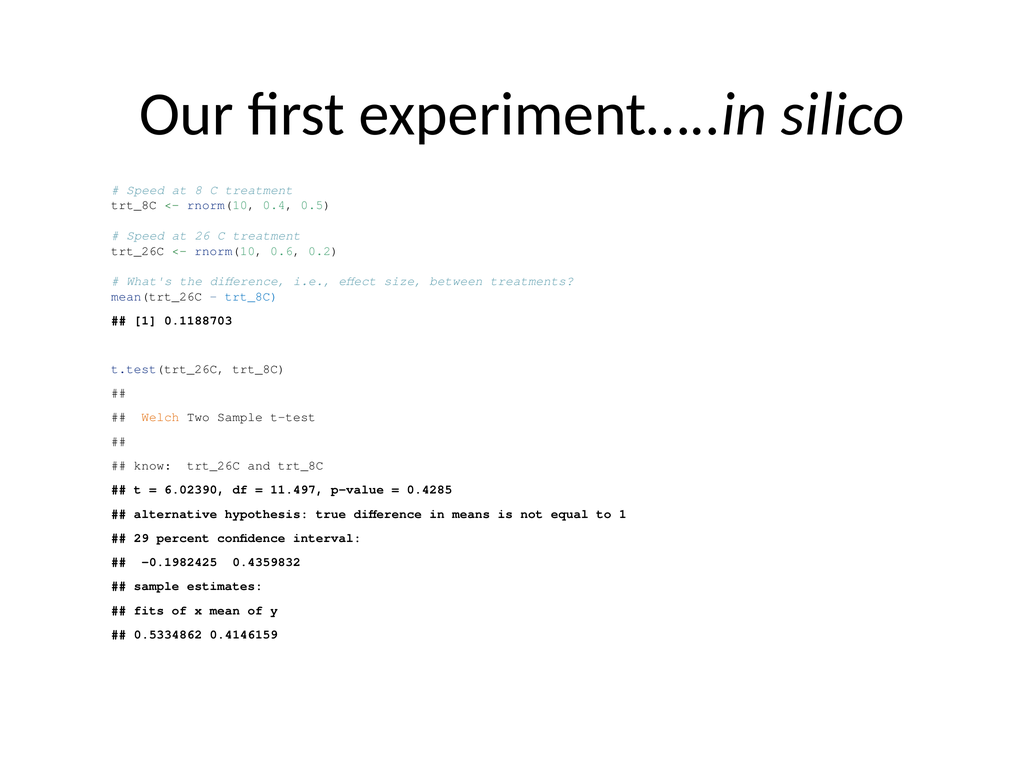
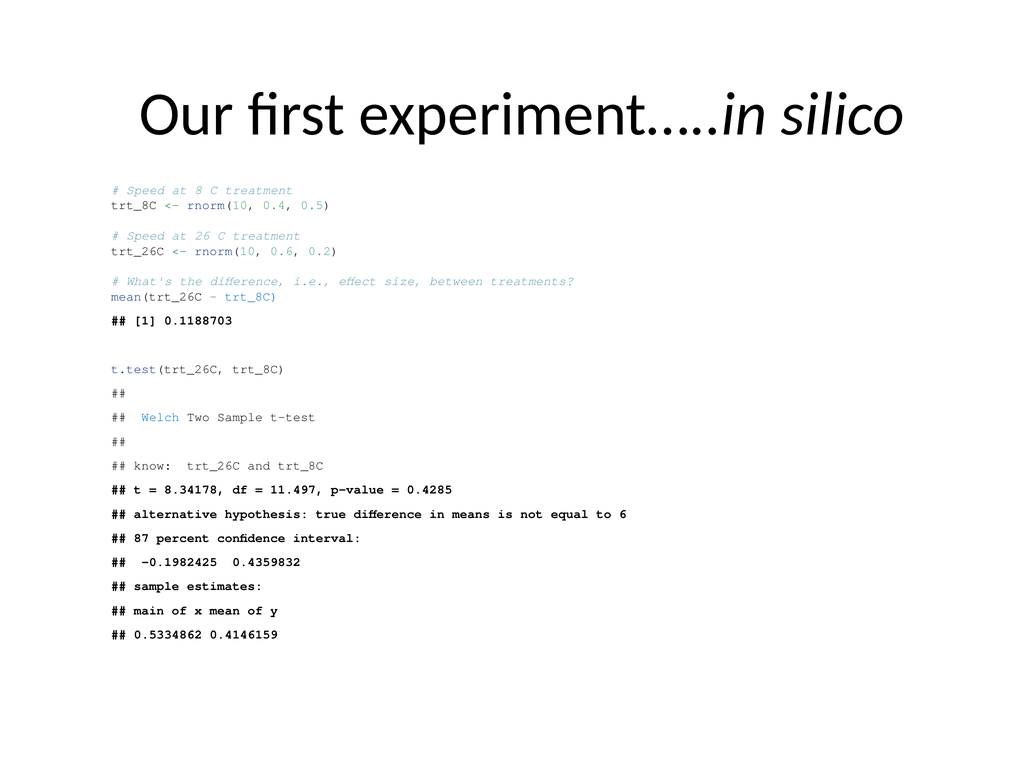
Welch colour: orange -> blue
6.02390: 6.02390 -> 8.34178
to 1: 1 -> 6
29: 29 -> 87
fits: fits -> main
